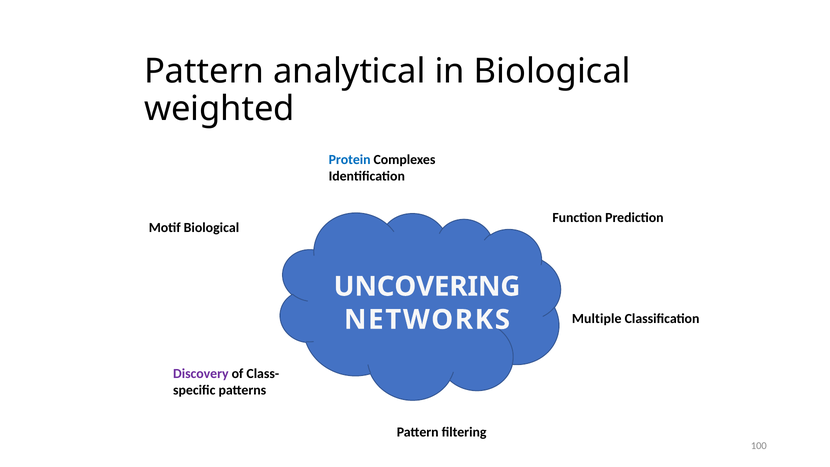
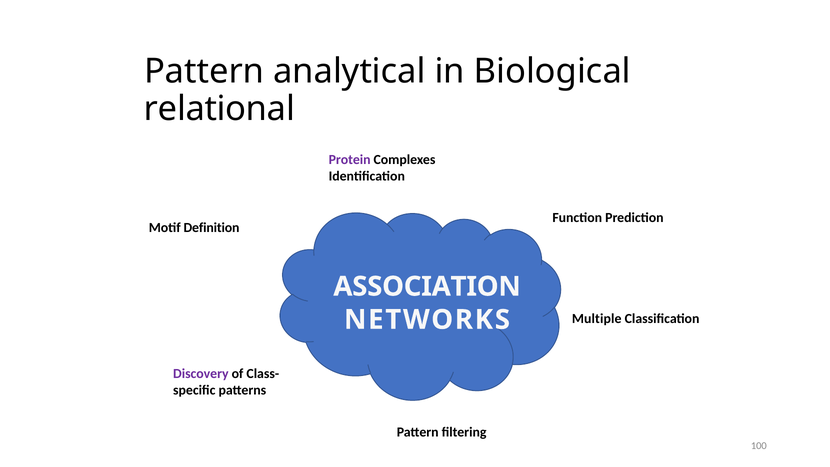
weighted: weighted -> relational
Protein colour: blue -> purple
Motif Biological: Biological -> Definition
UNCOVERING: UNCOVERING -> ASSOCIATION
